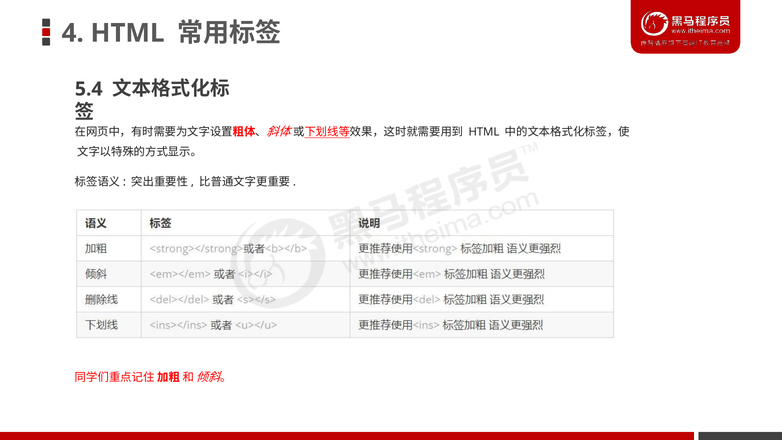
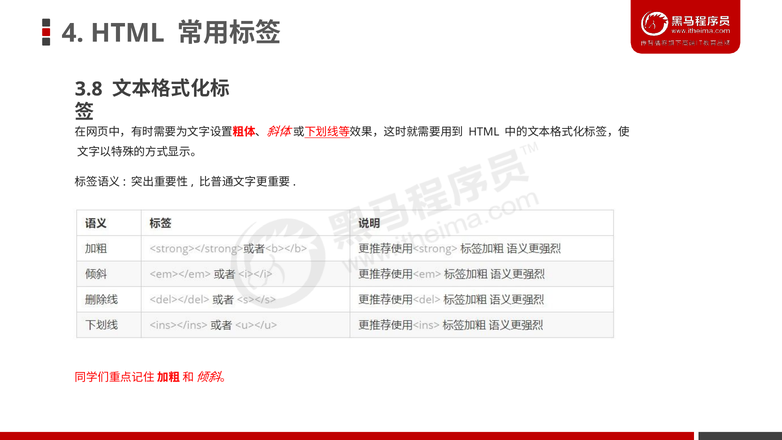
5.4: 5.4 -> 3.8
